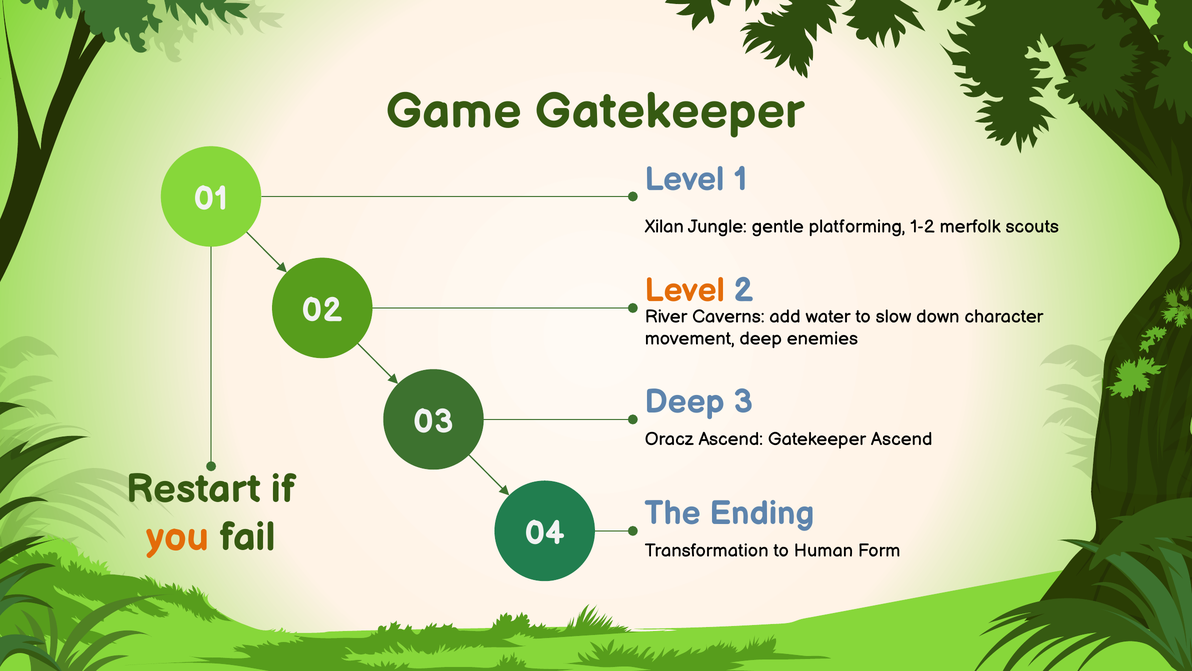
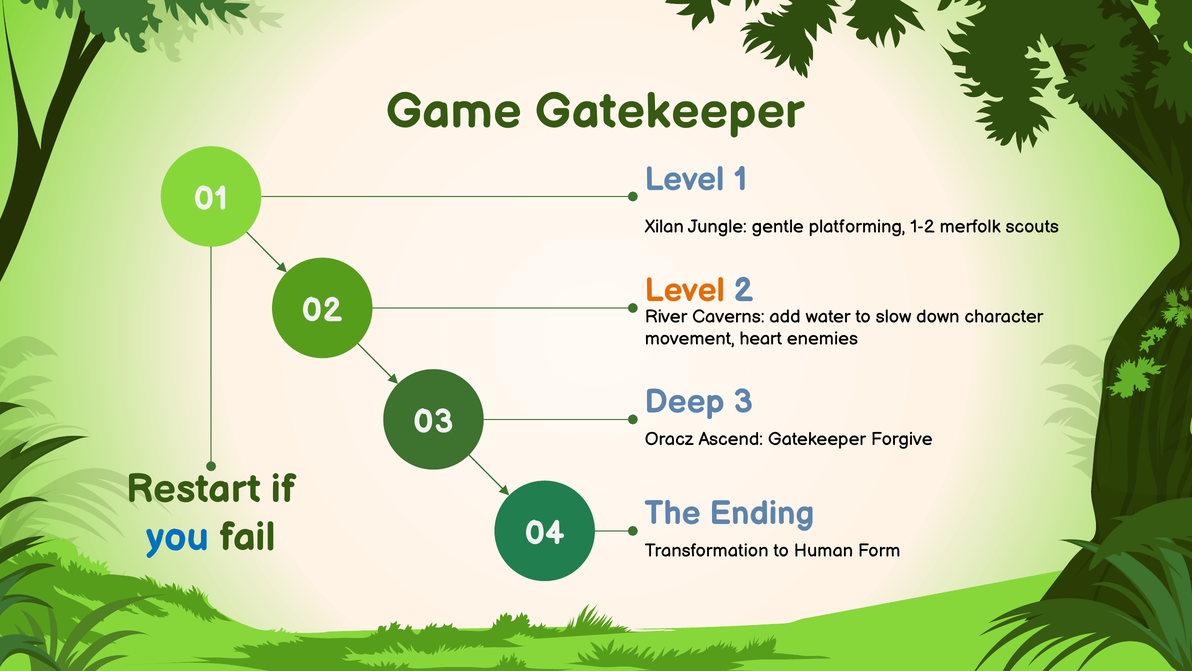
movement deep: deep -> heart
Gatekeeper Ascend: Ascend -> Forgive
you colour: orange -> blue
